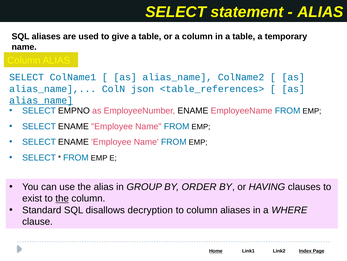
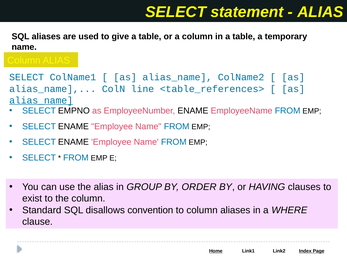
json: json -> line
the at (62, 198) underline: present -> none
decryption: decryption -> convention
